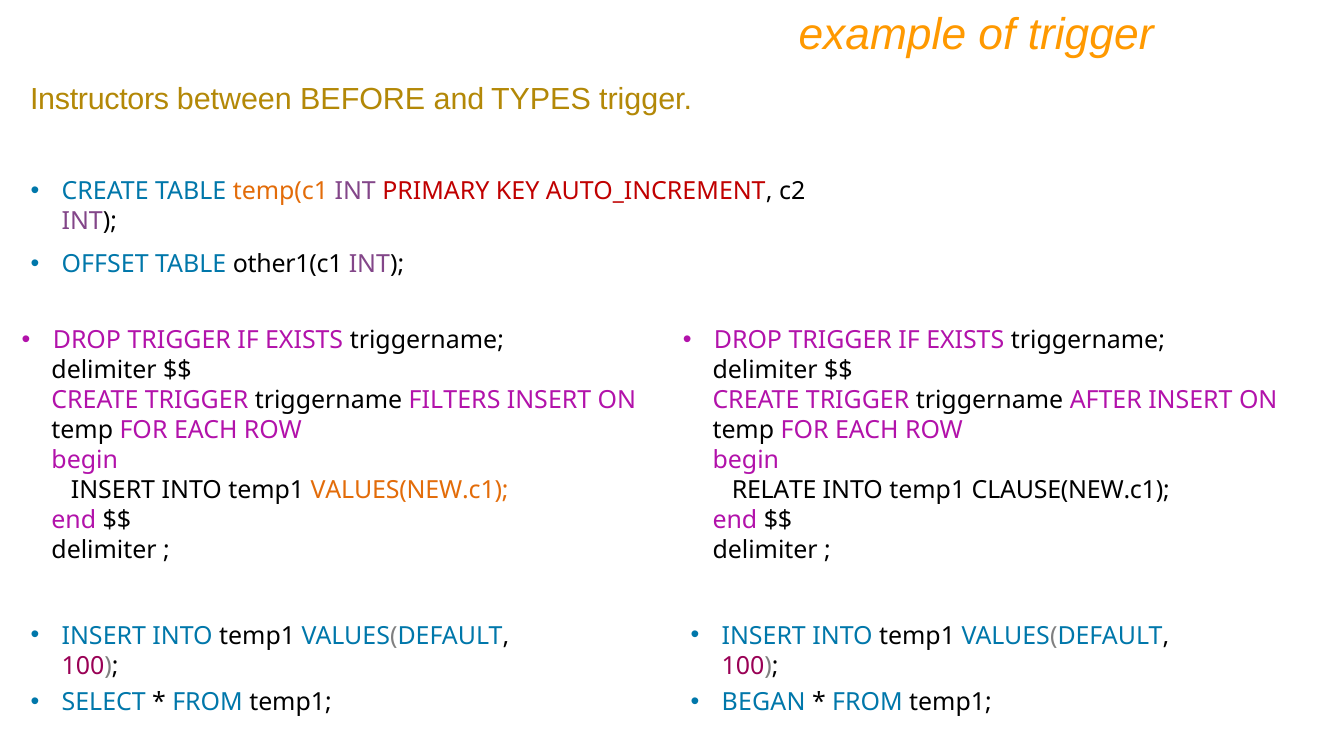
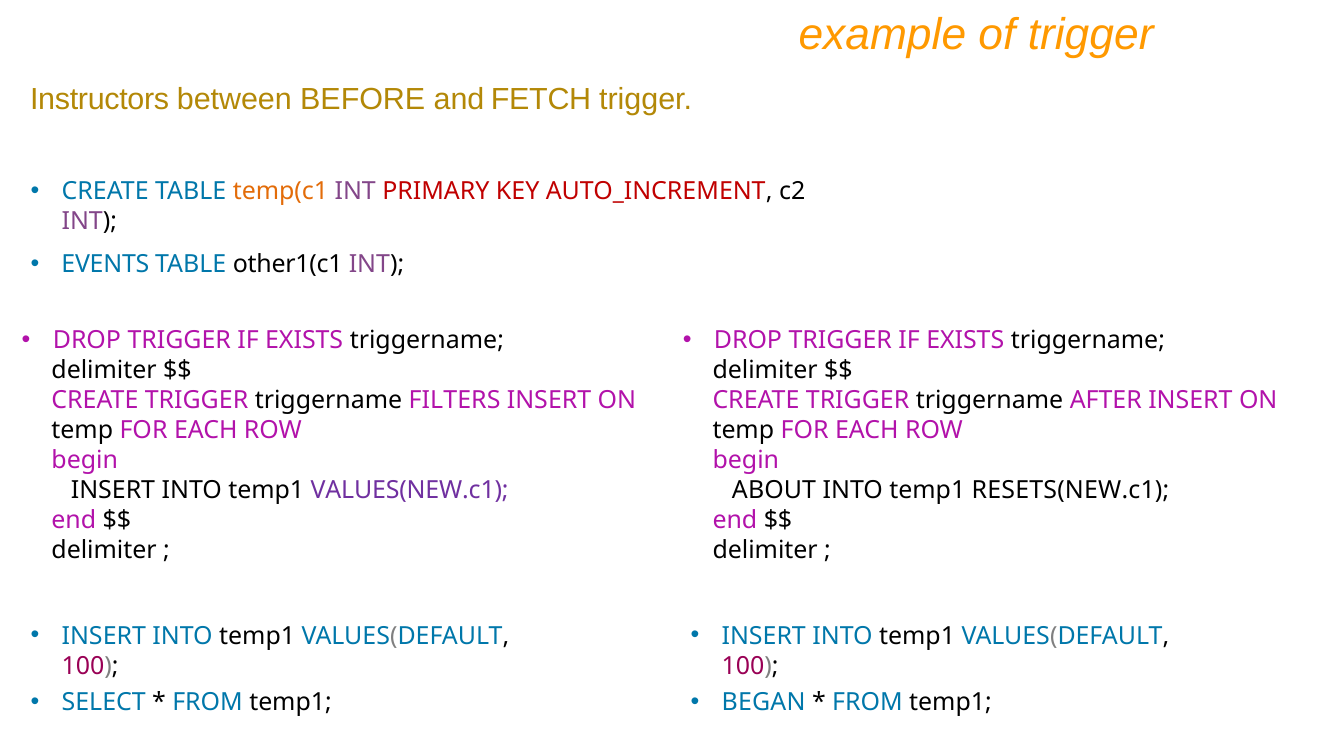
TYPES: TYPES -> FETCH
OFFSET: OFFSET -> EVENTS
VALUES(NEW.c1 colour: orange -> purple
RELATE: RELATE -> ABOUT
CLAUSE(NEW.c1: CLAUSE(NEW.c1 -> RESETS(NEW.c1
